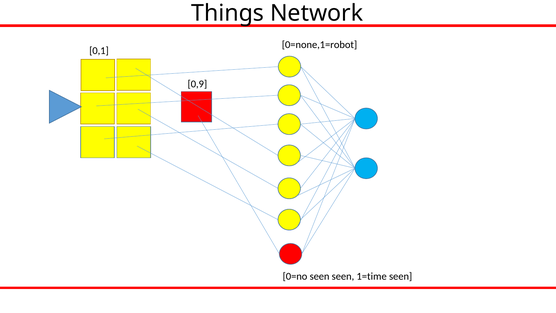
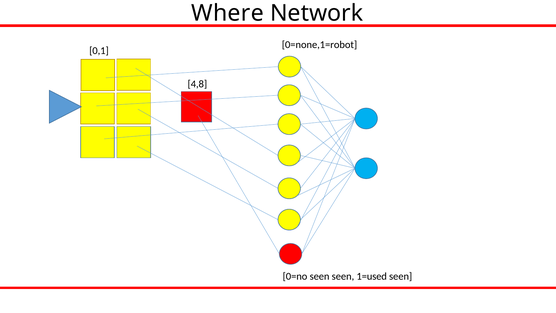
Things: Things -> Where
0,9: 0,9 -> 4,8
1=time: 1=time -> 1=used
